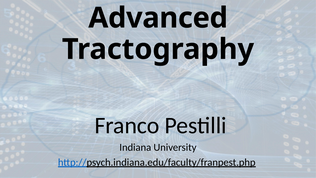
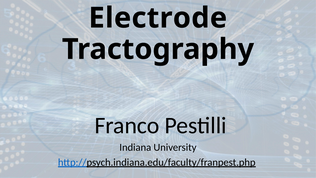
Advanced: Advanced -> Electrode
